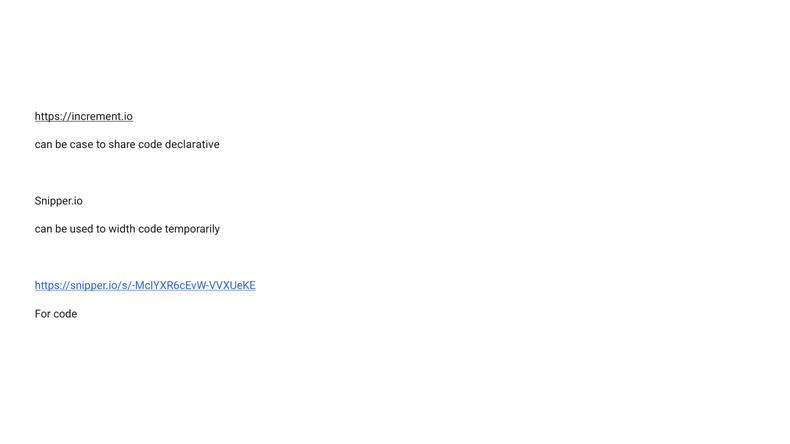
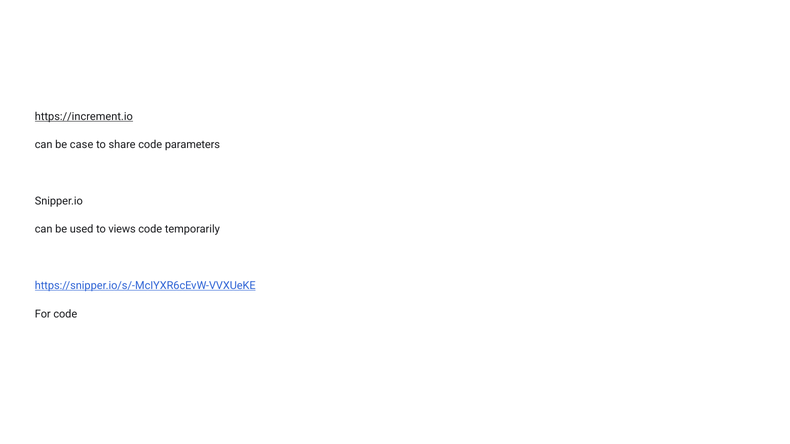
declarative: declarative -> parameters
width: width -> views
